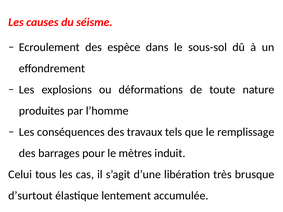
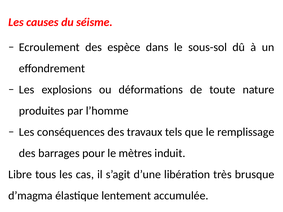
Celui: Celui -> Libre
d’surtout: d’surtout -> d’magma
